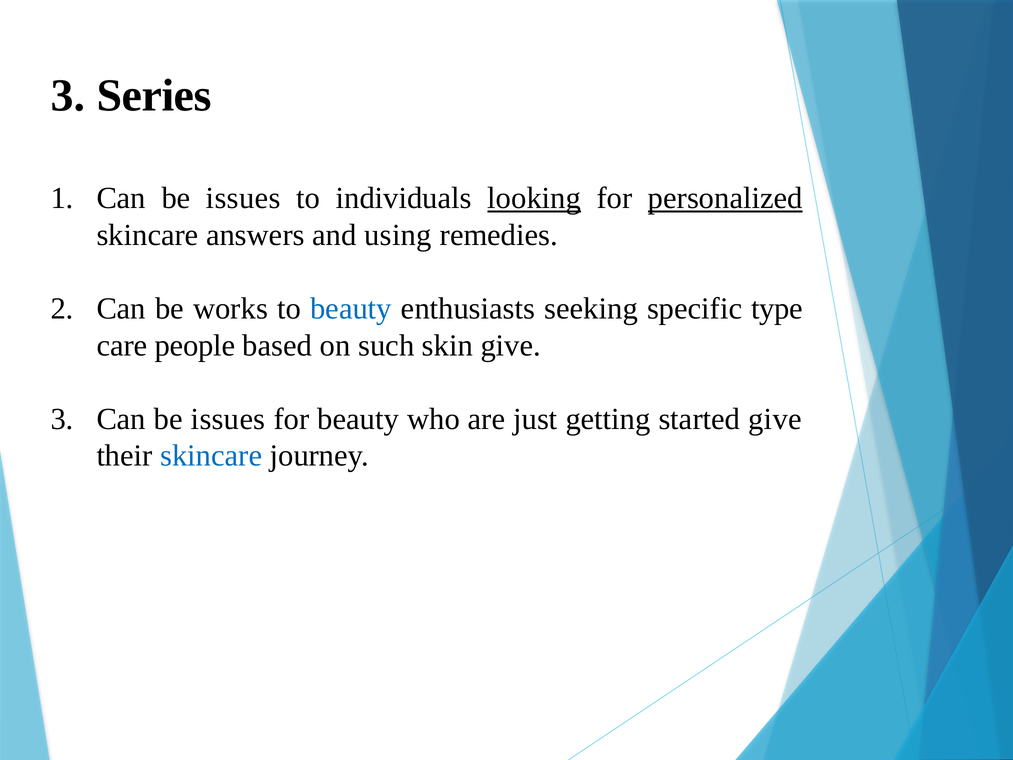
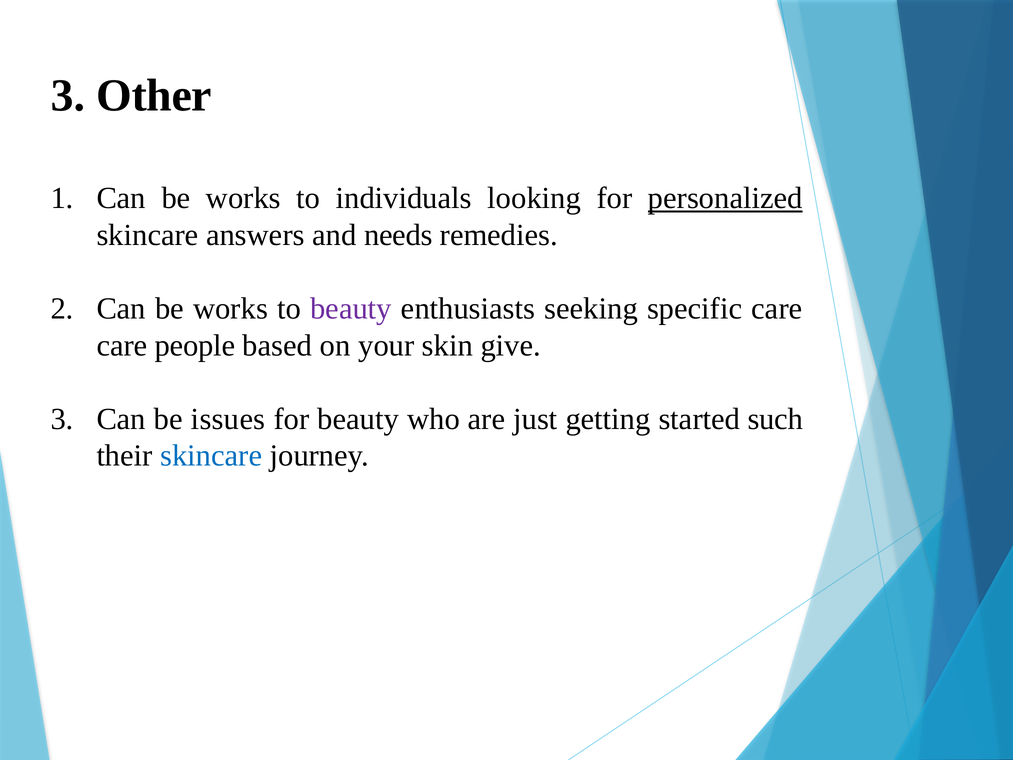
Series: Series -> Other
issues at (243, 198): issues -> works
looking underline: present -> none
using: using -> needs
beauty at (351, 308) colour: blue -> purple
specific type: type -> care
such: such -> your
started give: give -> such
